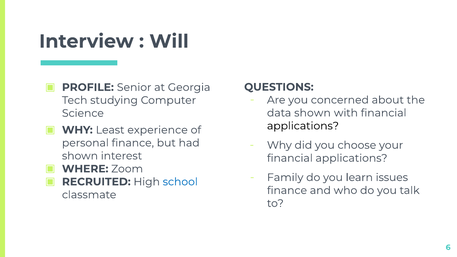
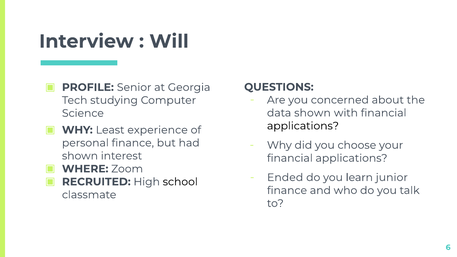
Family: Family -> Ended
issues: issues -> junior
school colour: blue -> black
